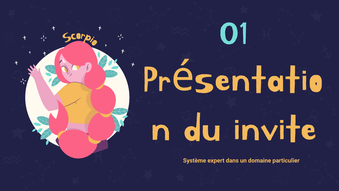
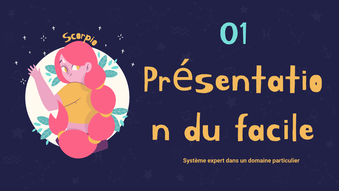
invite: invite -> facile
